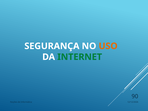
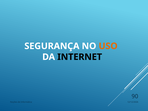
INTERNET colour: green -> black
